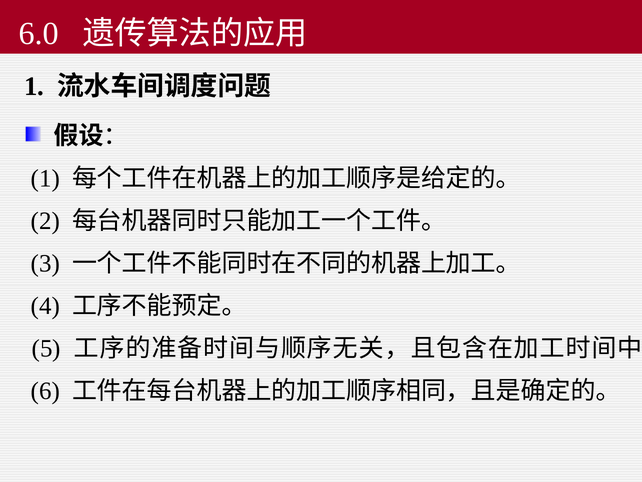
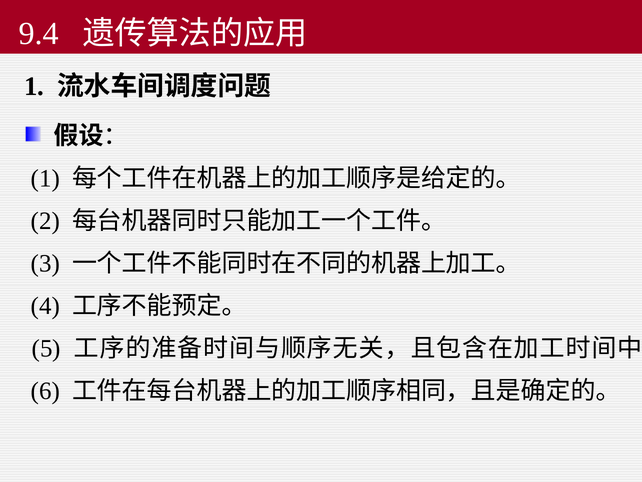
6.0: 6.0 -> 9.4
